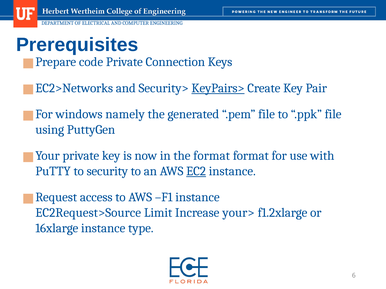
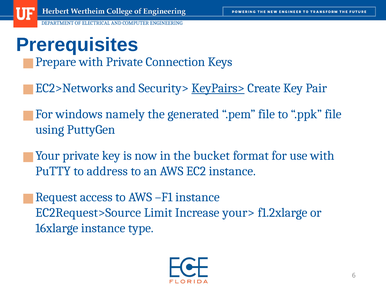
code at (91, 62): code -> with
the format: format -> bucket
security: security -> address
EC2 underline: present -> none
